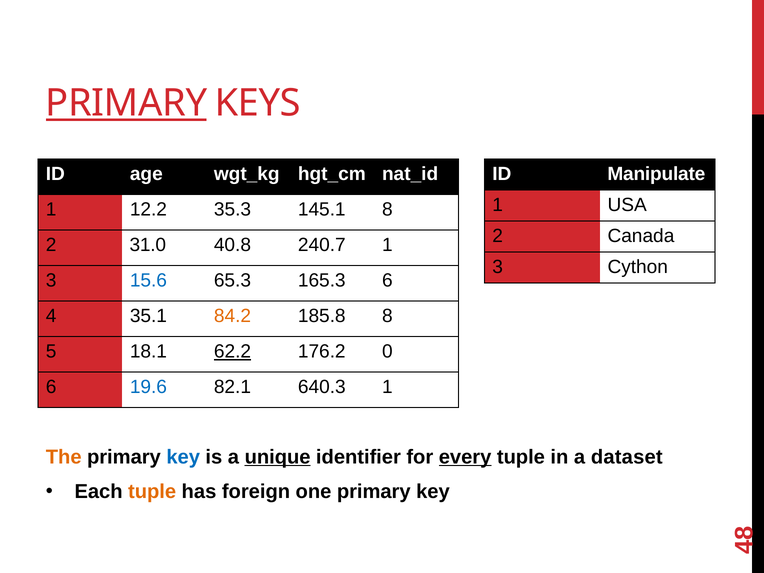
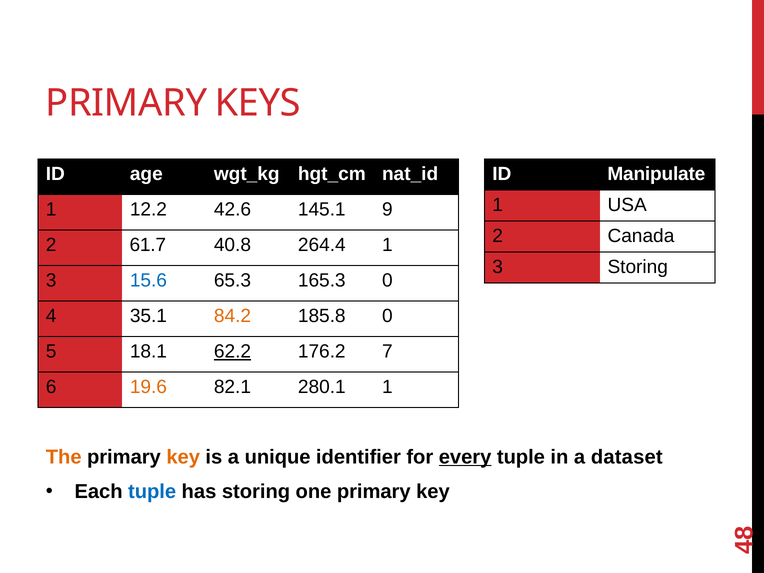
PRIMARY at (126, 103) underline: present -> none
35.3: 35.3 -> 42.6
145.1 8: 8 -> 9
31.0: 31.0 -> 61.7
240.7: 240.7 -> 264.4
3 Cython: Cython -> Storing
165.3 6: 6 -> 0
185.8 8: 8 -> 0
0: 0 -> 7
19.6 colour: blue -> orange
640.3: 640.3 -> 280.1
key at (183, 457) colour: blue -> orange
unique underline: present -> none
tuple at (152, 492) colour: orange -> blue
has foreign: foreign -> storing
